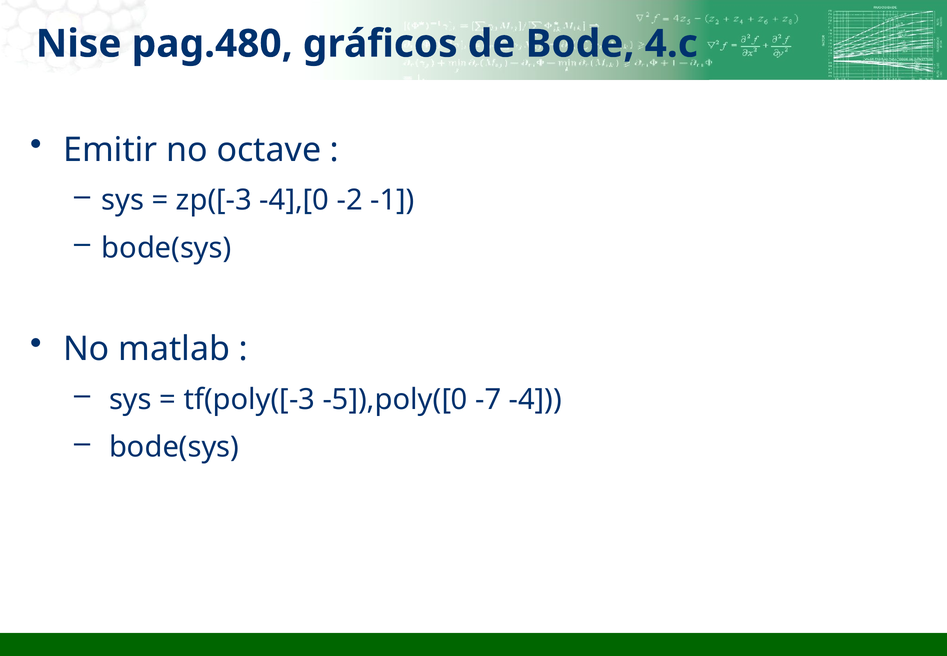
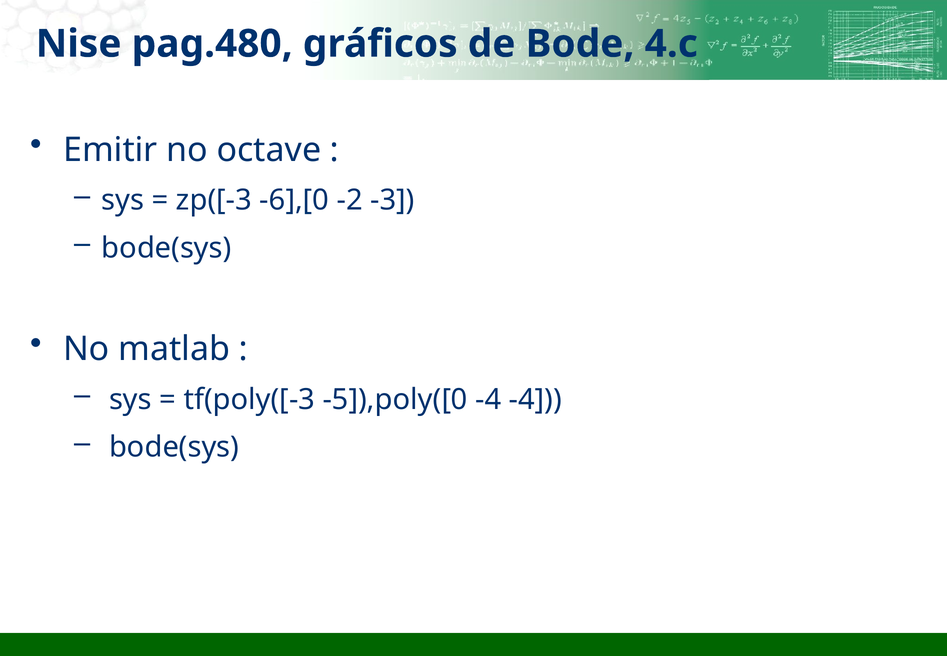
-4],[0: -4],[0 -> -6],[0
-1: -1 -> -3
-5]),poly([0 -7: -7 -> -4
